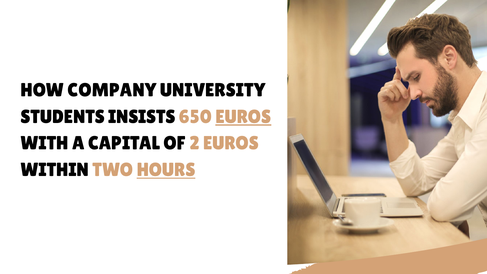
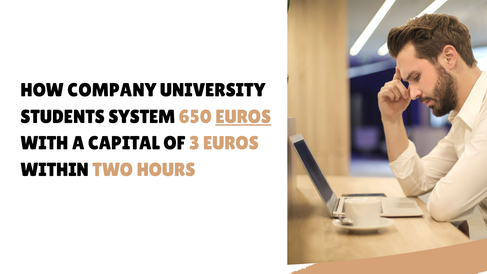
INSISTS: INSISTS -> SYSTEM
2: 2 -> 3
HOURS underline: present -> none
